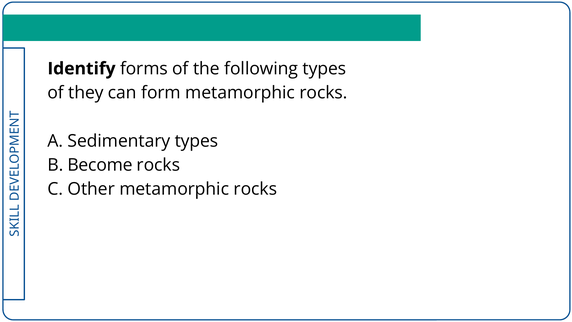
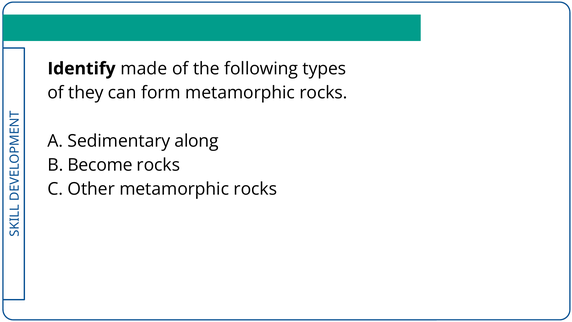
forms: forms -> made
Sedimentary types: types -> along
